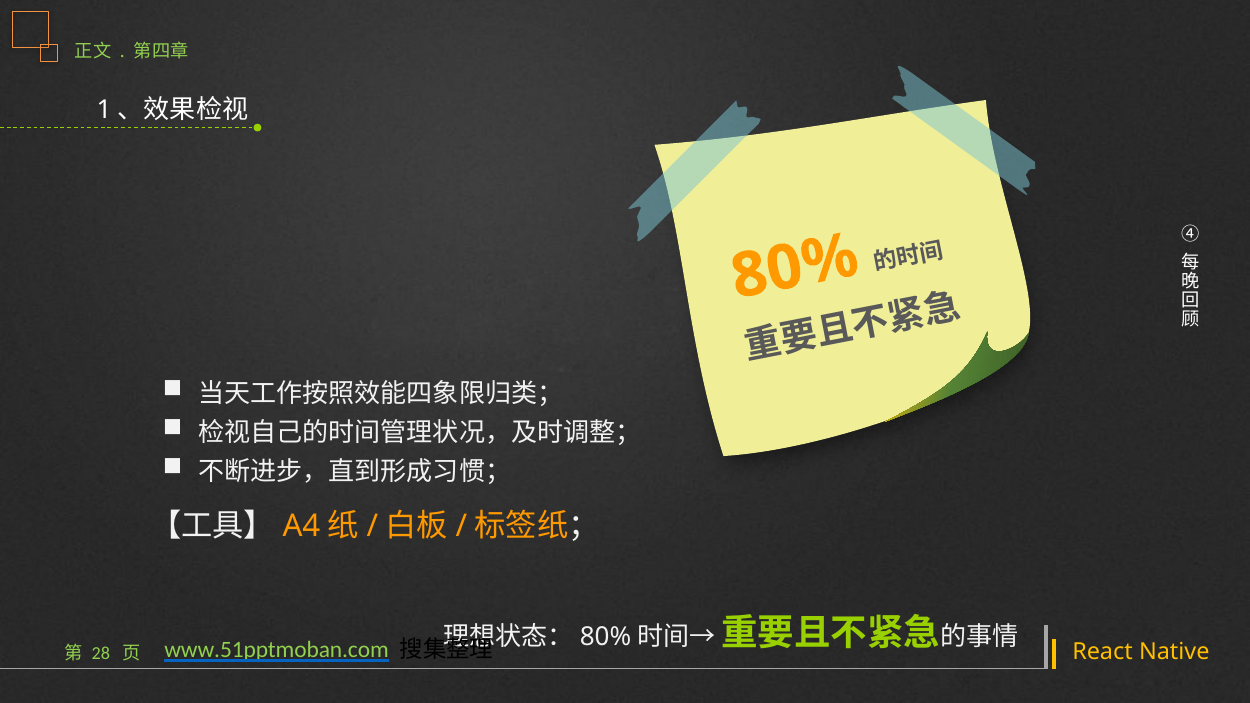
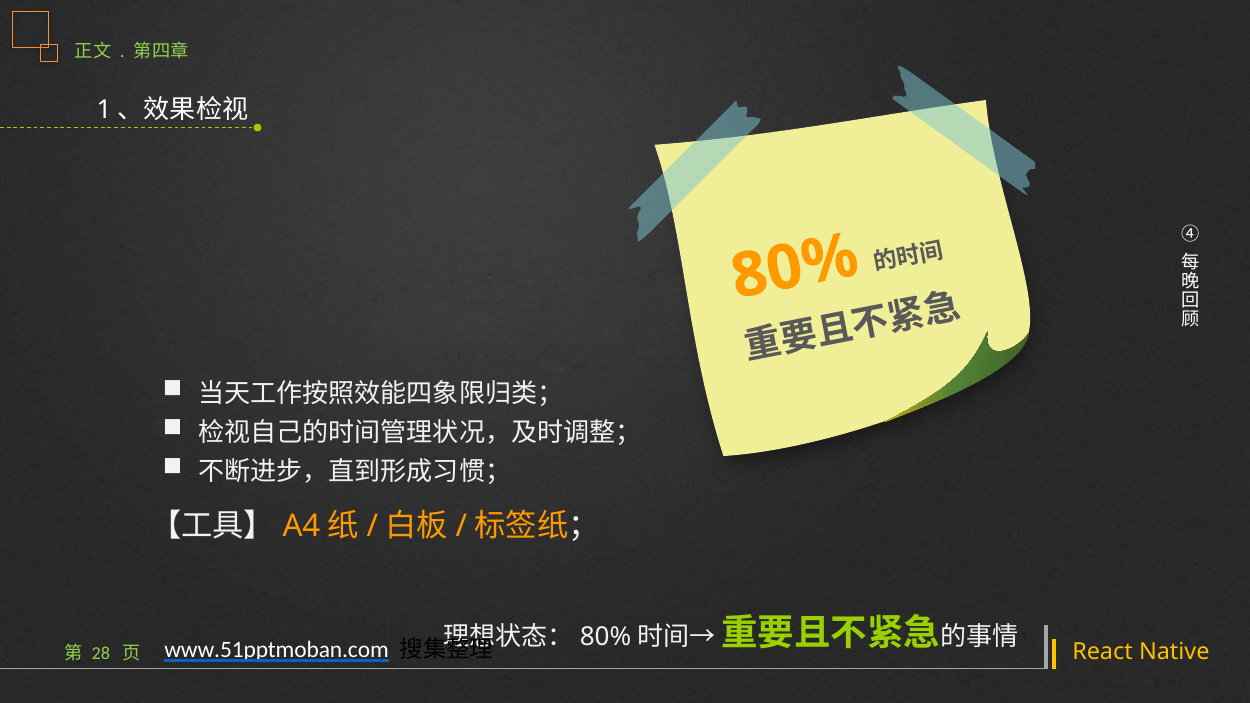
www.51pptmoban.com colour: light green -> white
